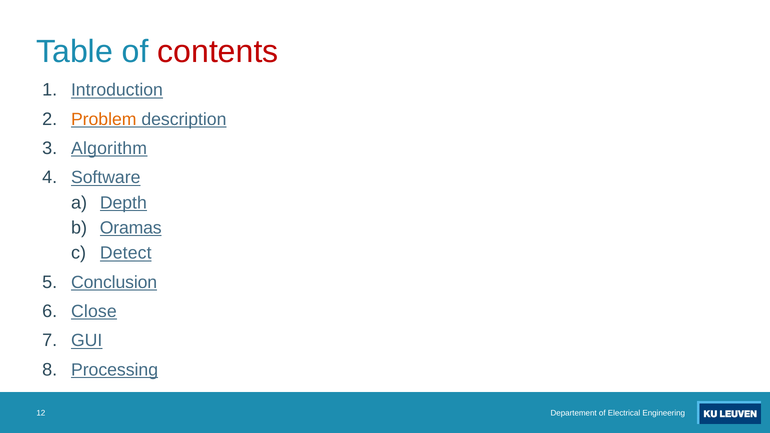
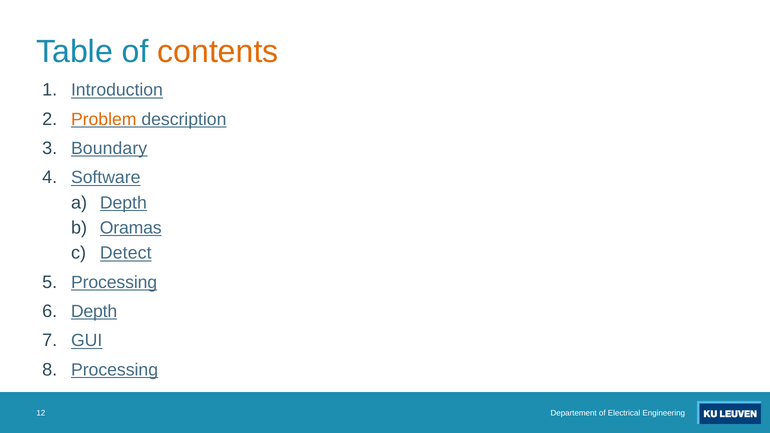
contents colour: red -> orange
Algorithm: Algorithm -> Boundary
Conclusion at (114, 282): Conclusion -> Processing
Close at (94, 312): Close -> Depth
